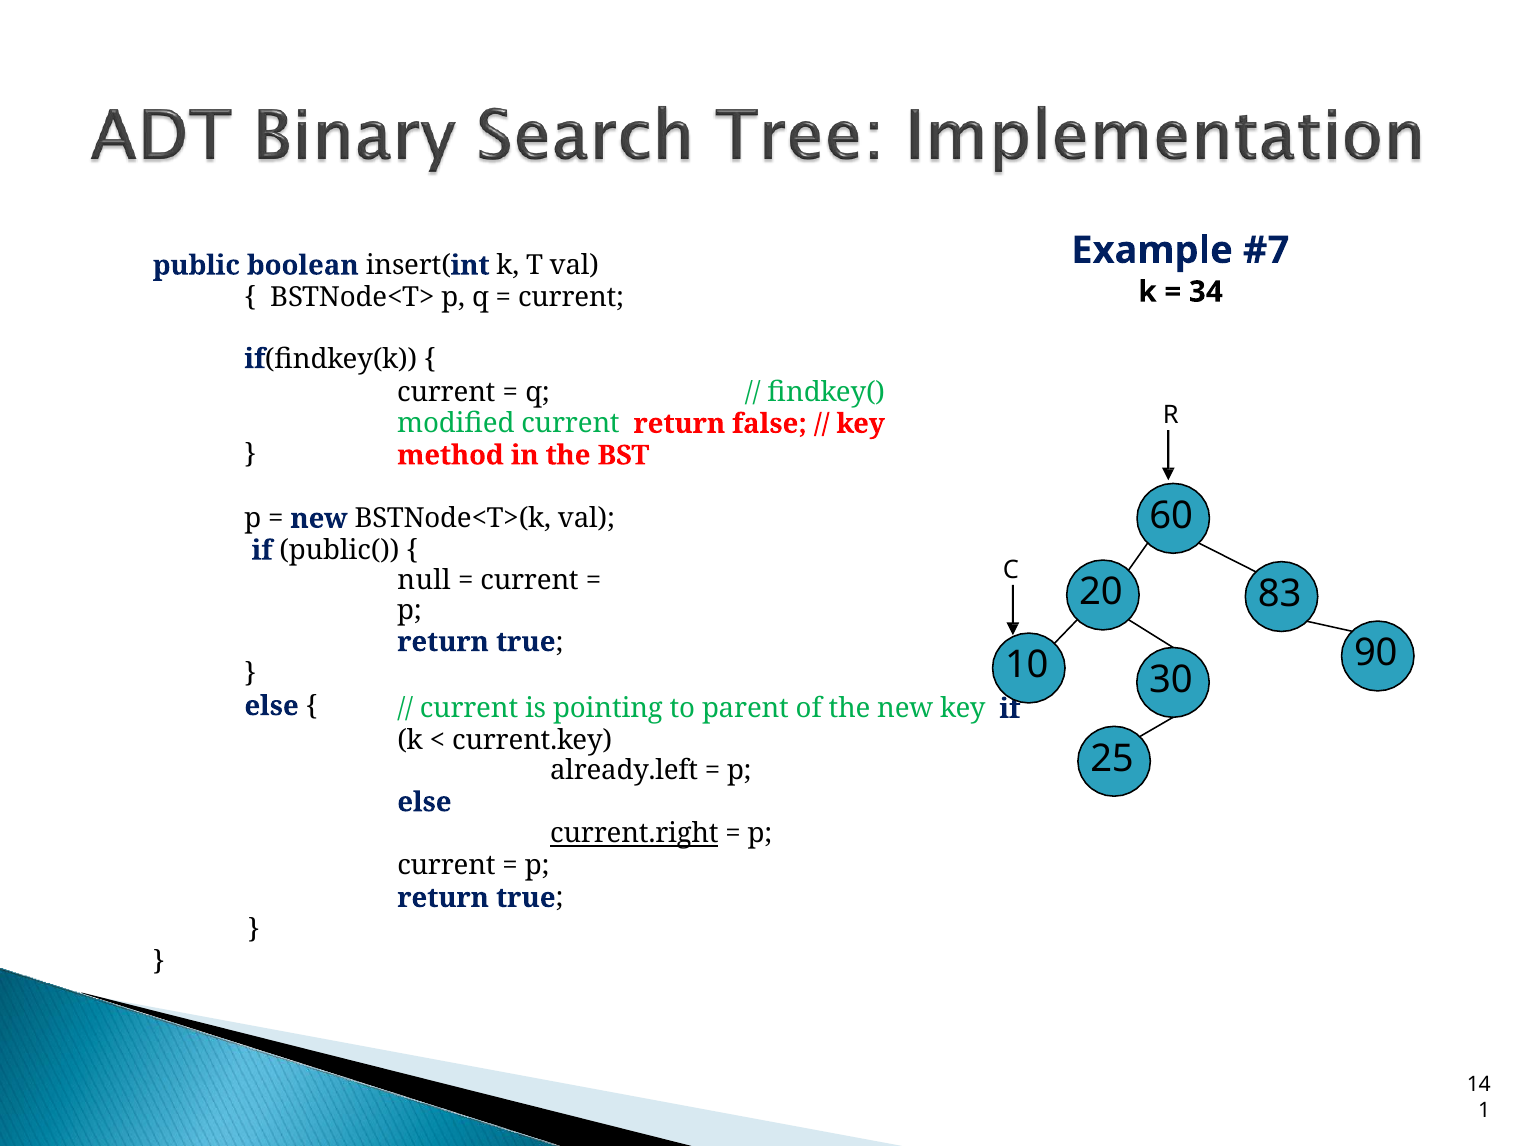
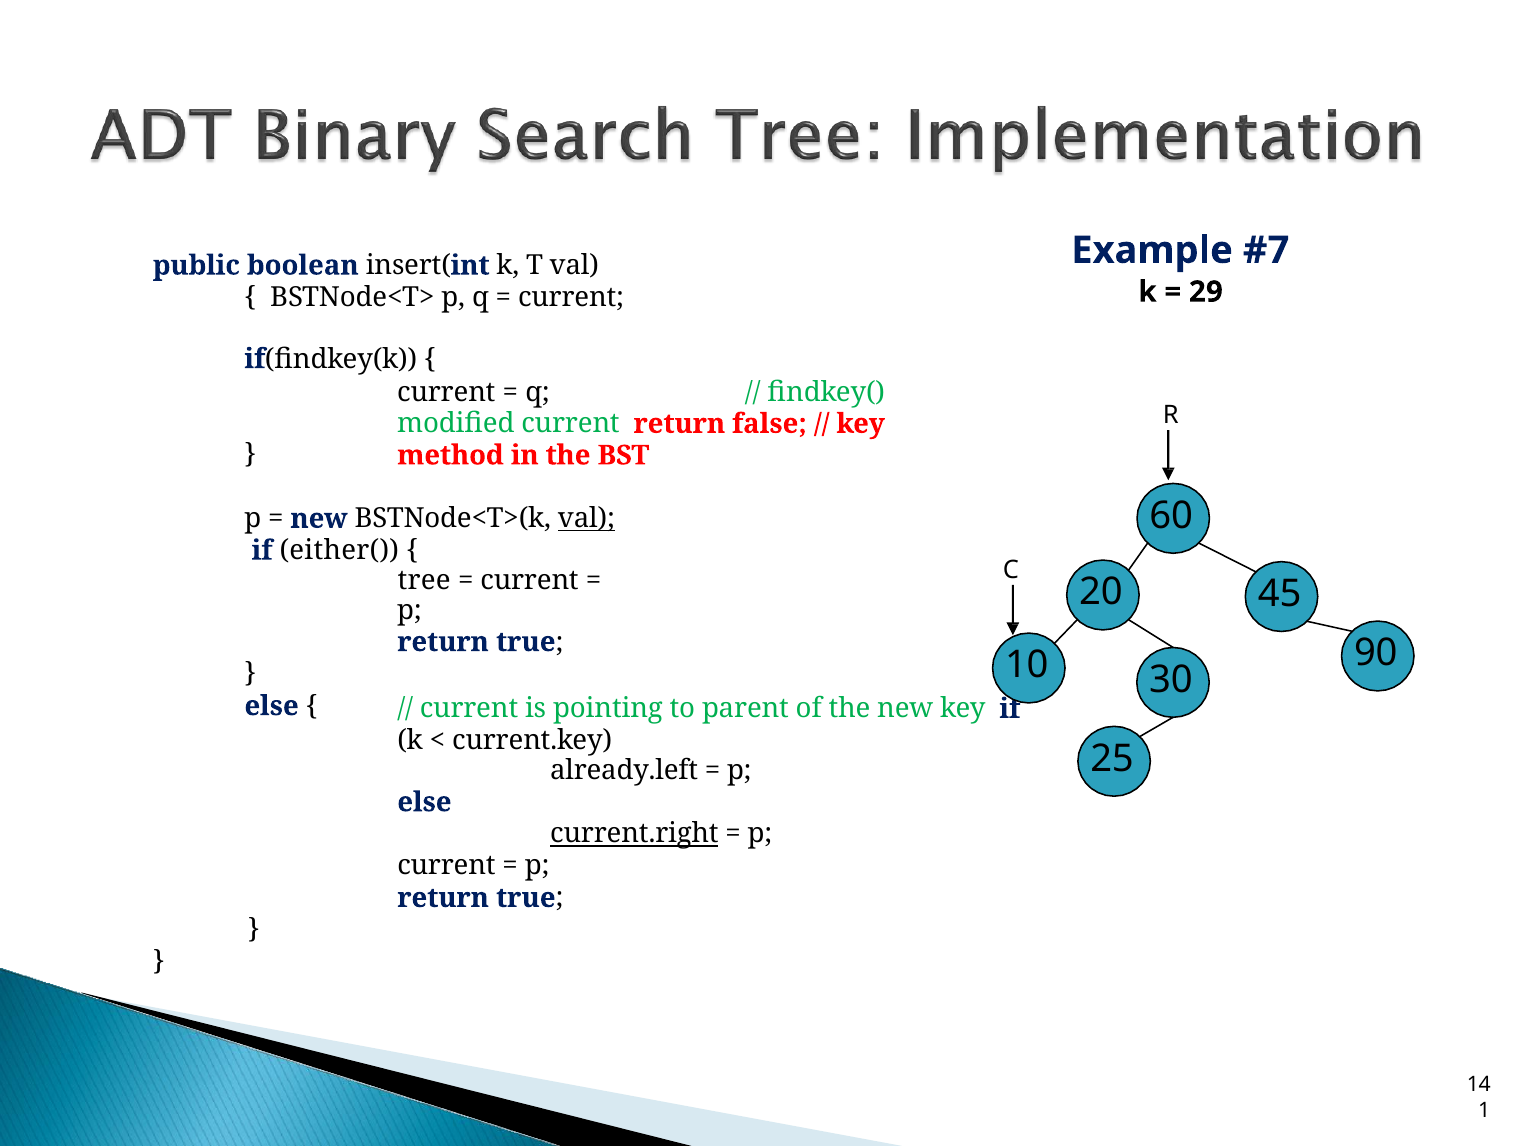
34: 34 -> 29
val at (586, 519) underline: none -> present
public(: public( -> either(
null: null -> tree
83: 83 -> 45
